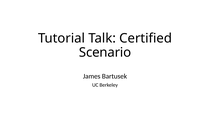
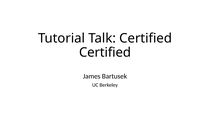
Scenario at (105, 52): Scenario -> Certified
